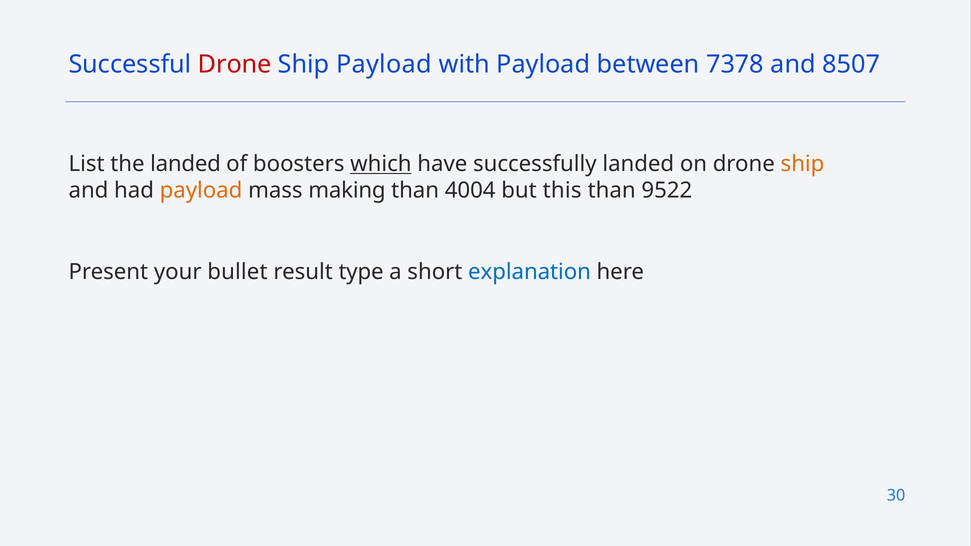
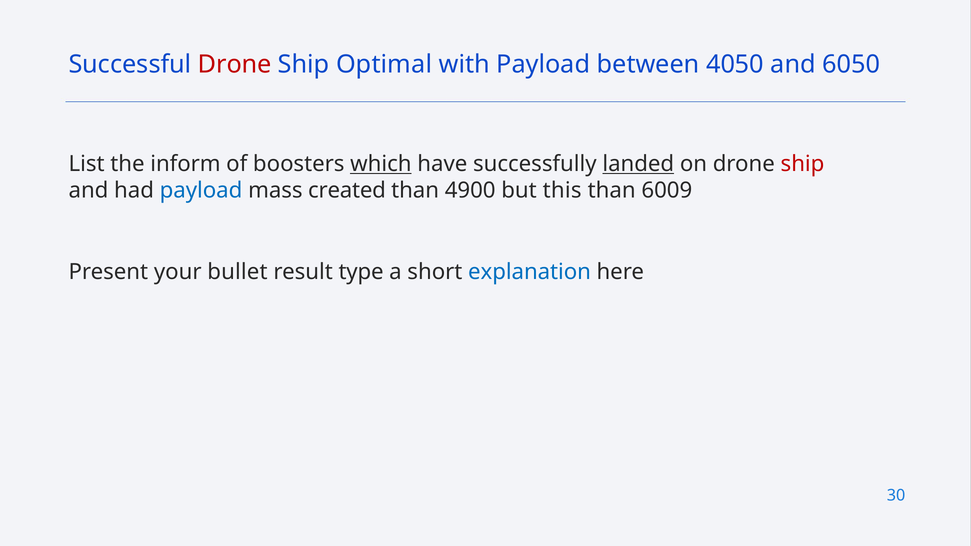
Ship Payload: Payload -> Optimal
7378: 7378 -> 4050
8507: 8507 -> 6050
the landed: landed -> inform
landed at (638, 164) underline: none -> present
ship at (803, 164) colour: orange -> red
payload at (201, 191) colour: orange -> blue
making: making -> created
4004: 4004 -> 4900
9522: 9522 -> 6009
